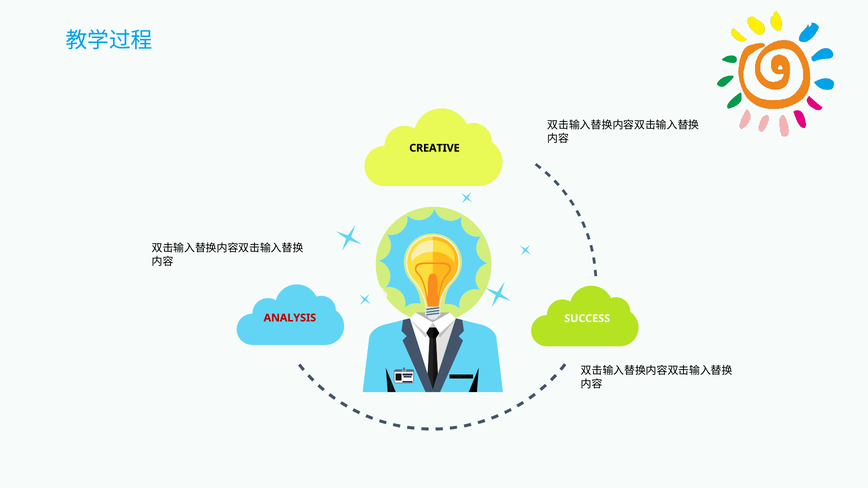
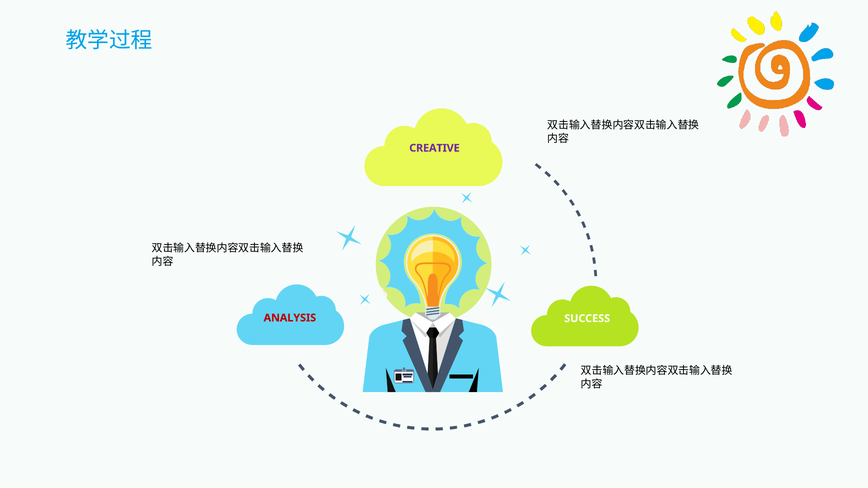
CREATIVE colour: black -> purple
